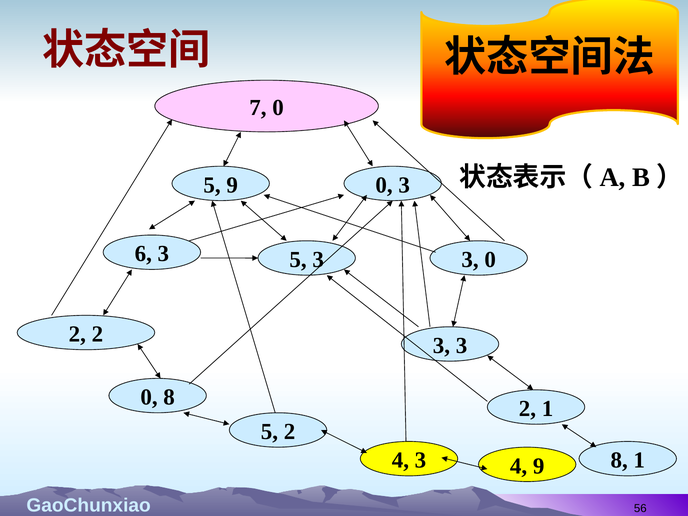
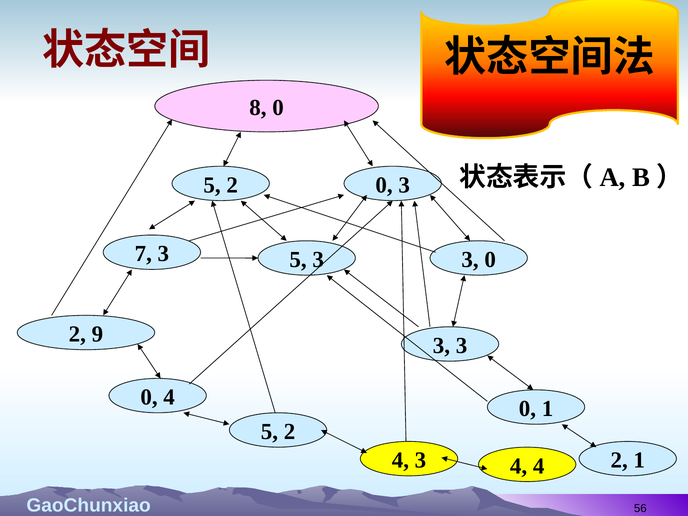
7: 7 -> 8
9 at (232, 185): 9 -> 2
6: 6 -> 7
2 at (97, 334): 2 -> 9
0 8: 8 -> 4
2 at (527, 409): 2 -> 0
3 8: 8 -> 2
4 9: 9 -> 4
